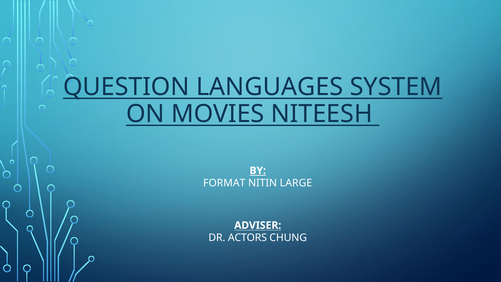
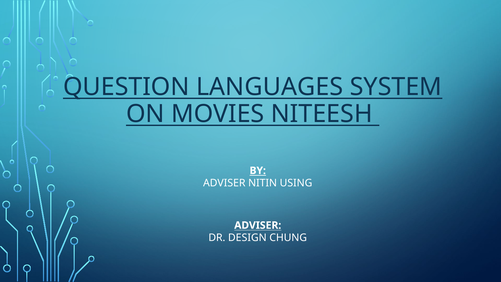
FORMAT at (224, 183): FORMAT -> ADVISER
LARGE: LARGE -> USING
ACTORS: ACTORS -> DESIGN
